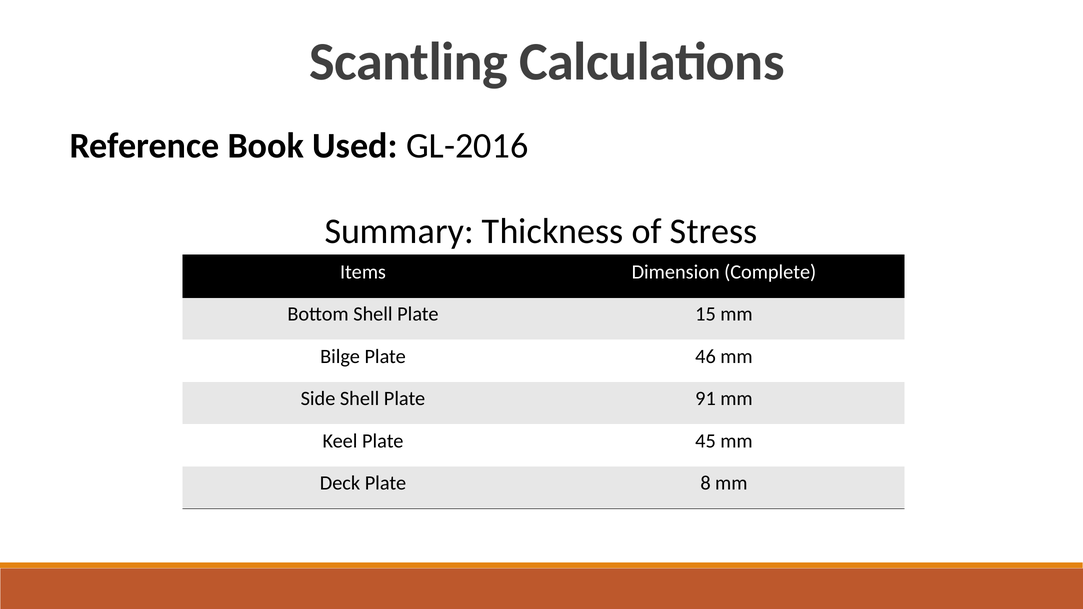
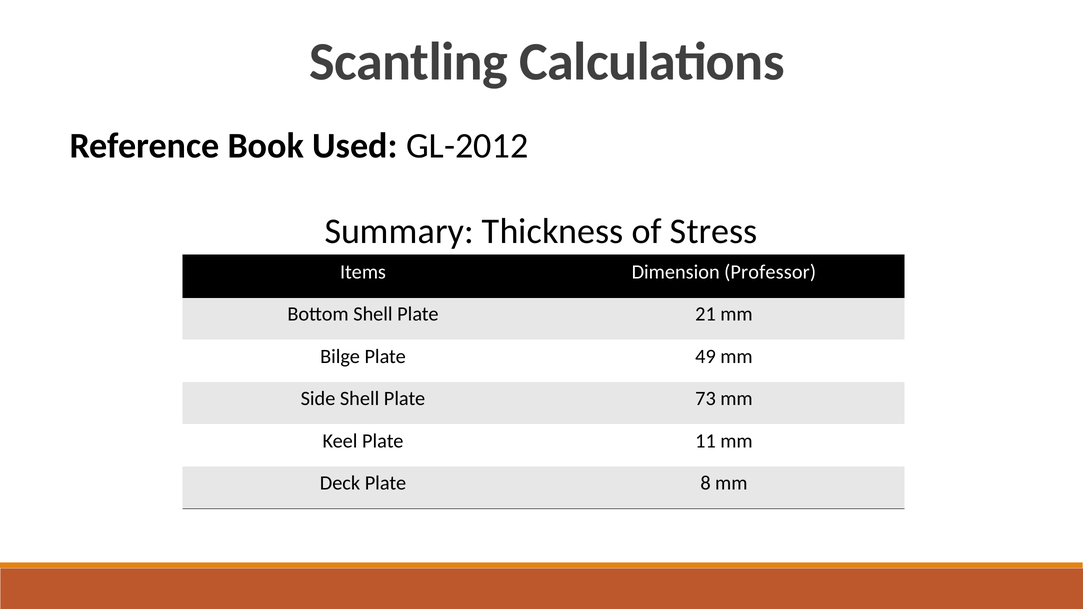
GL-2016: GL-2016 -> GL-2012
Complete: Complete -> Professor
15: 15 -> 21
46: 46 -> 49
91: 91 -> 73
45: 45 -> 11
